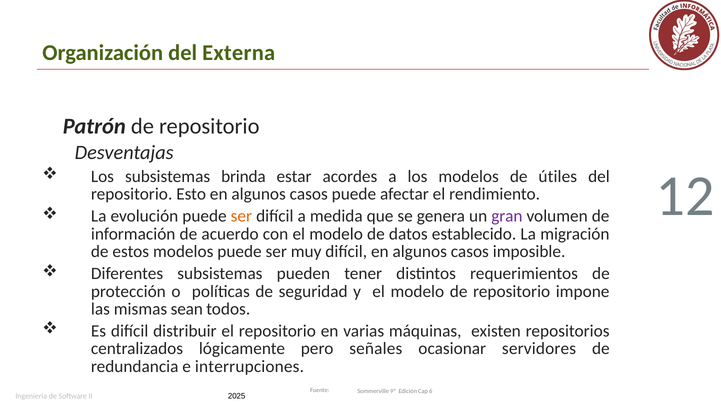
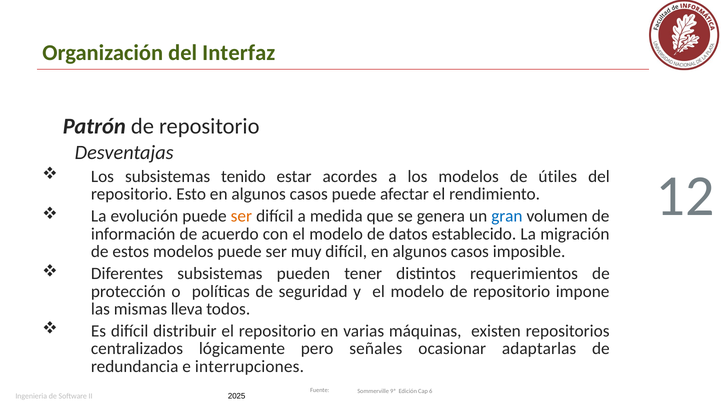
Externa: Externa -> Interfaz
brinda: brinda -> tenido
gran colour: purple -> blue
sean: sean -> lleva
servidores: servidores -> adaptarlas
